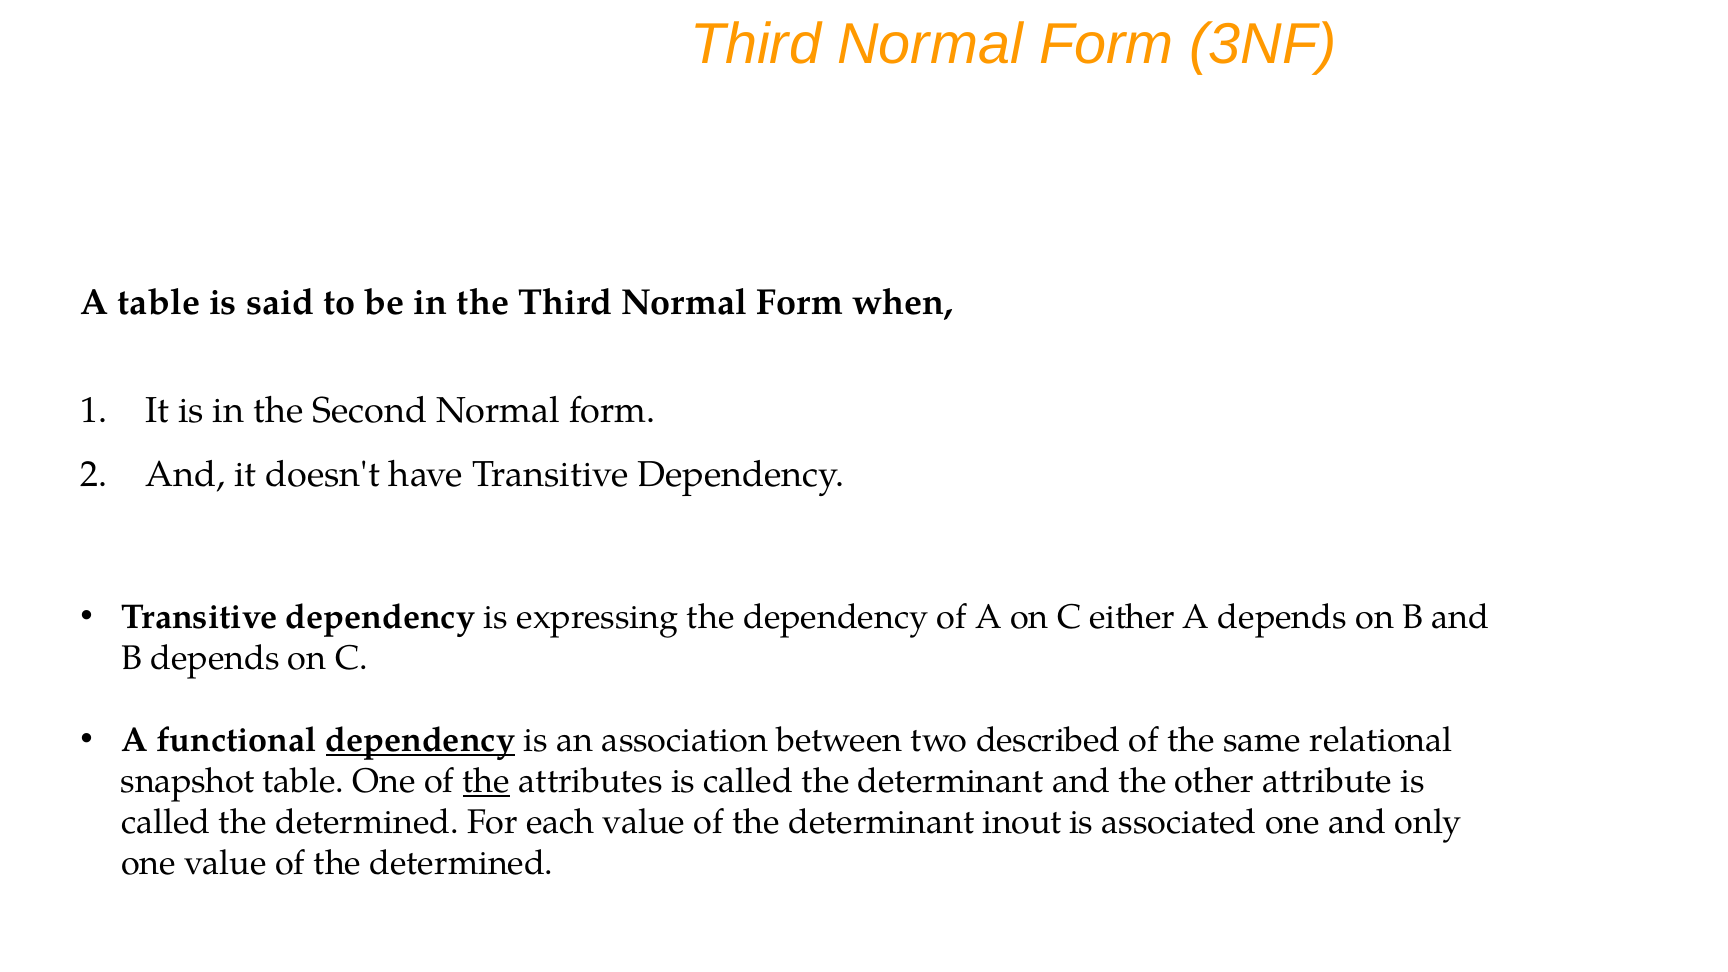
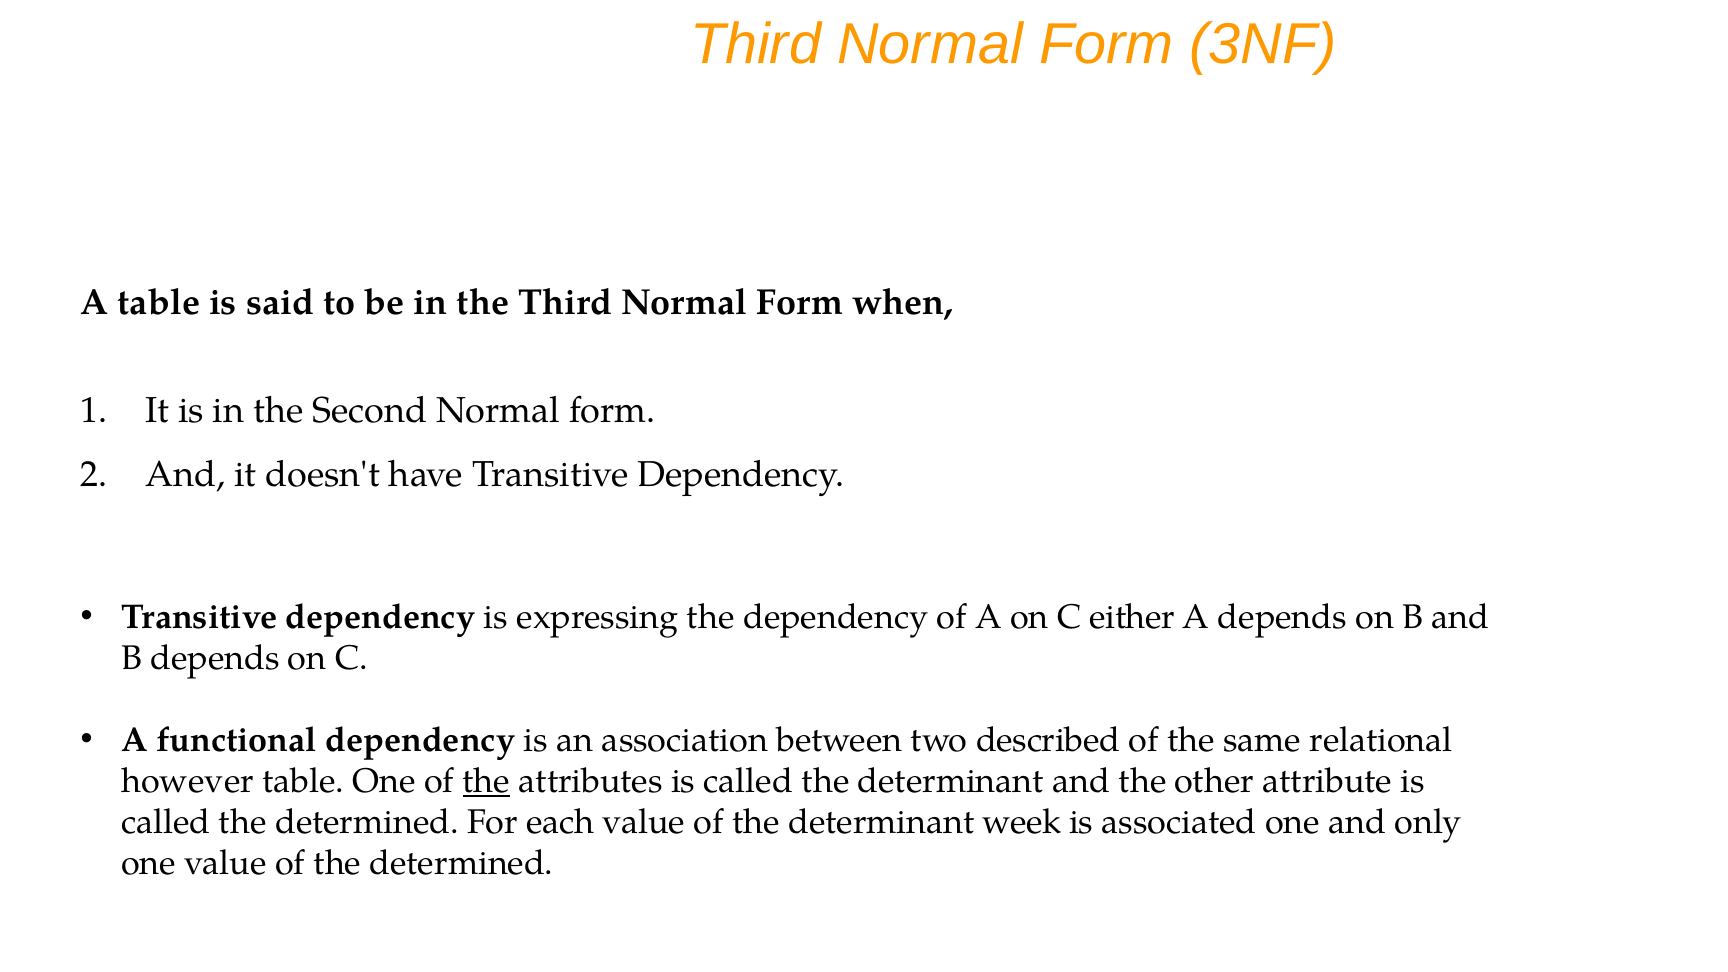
dependency at (420, 740) underline: present -> none
snapshot: snapshot -> however
inout: inout -> week
